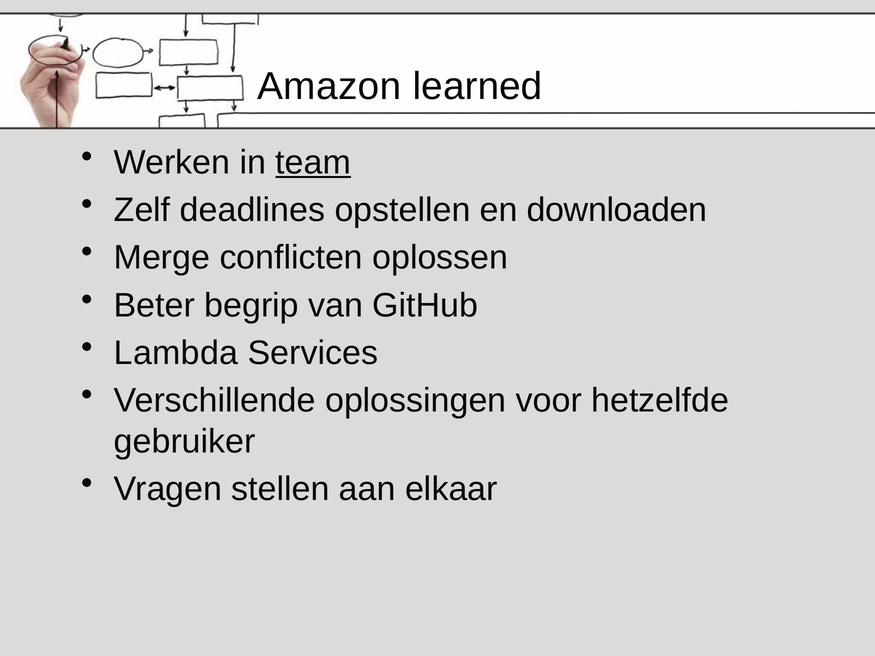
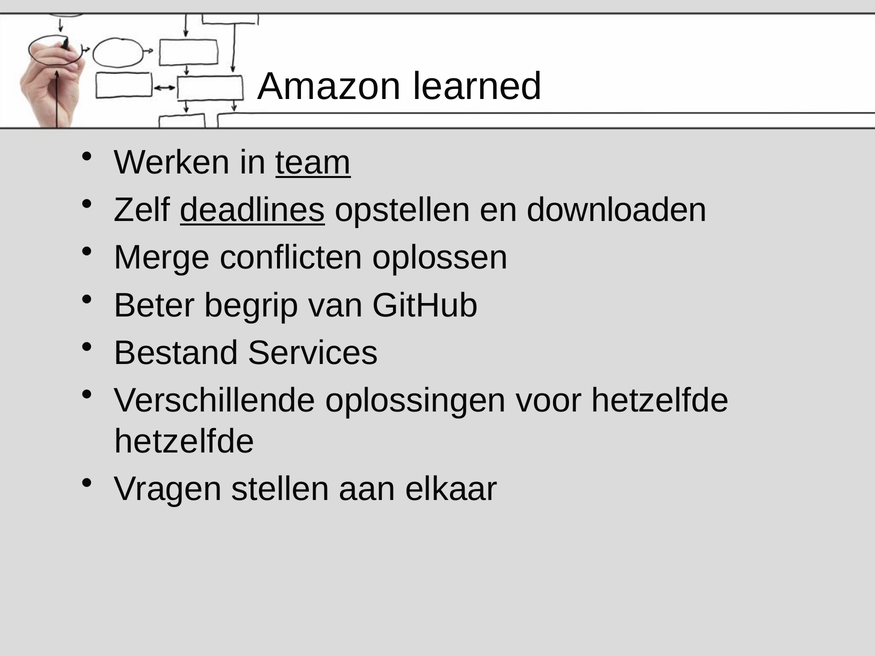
deadlines underline: none -> present
Lambda: Lambda -> Bestand
gebruiker at (185, 442): gebruiker -> hetzelfde
